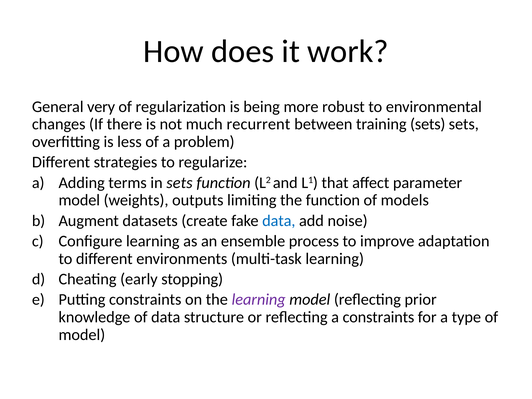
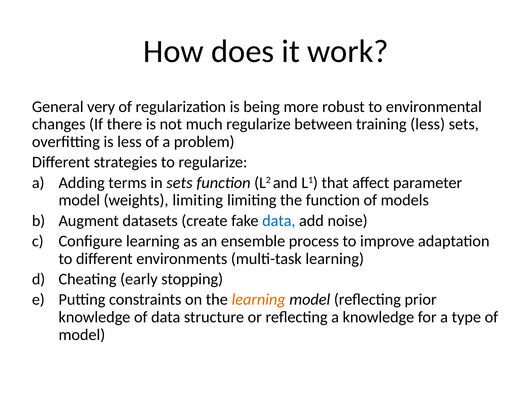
much recurrent: recurrent -> regularize
training sets: sets -> less
weights outputs: outputs -> limiting
learning at (259, 300) colour: purple -> orange
a constraints: constraints -> knowledge
